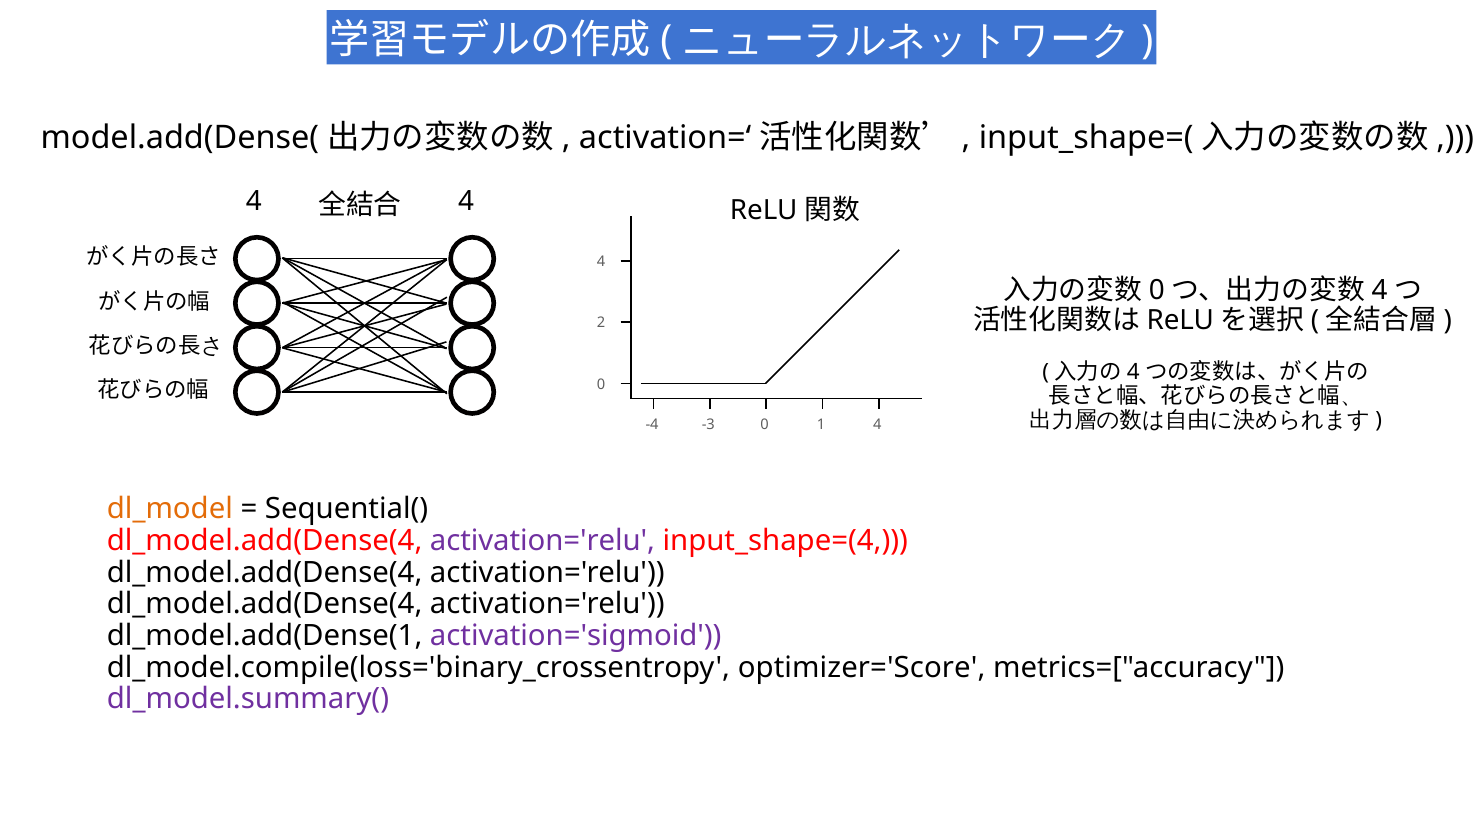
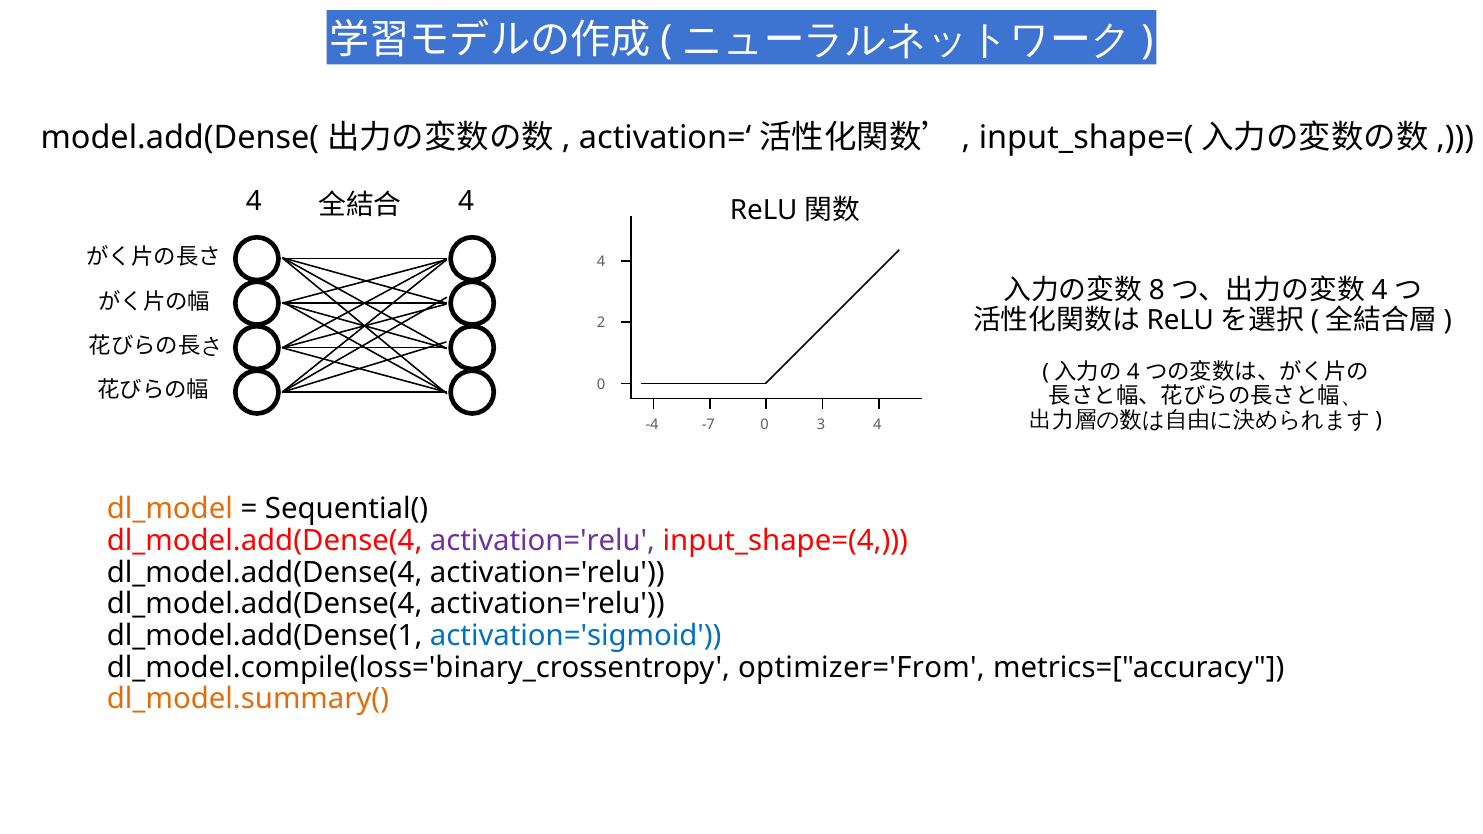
0 at (1157, 291): 0 -> 8
-3: -3 -> -7
1: 1 -> 3
activation='sigmoid colour: purple -> blue
optimizer='Score: optimizer='Score -> optimizer='From
dl_model.summary( colour: purple -> orange
